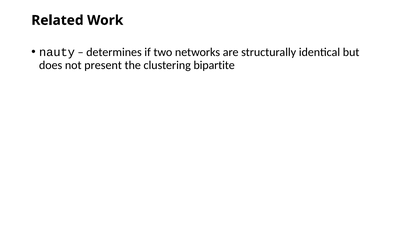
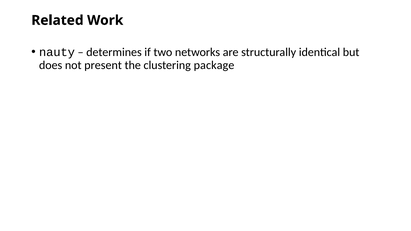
bipartite: bipartite -> package
